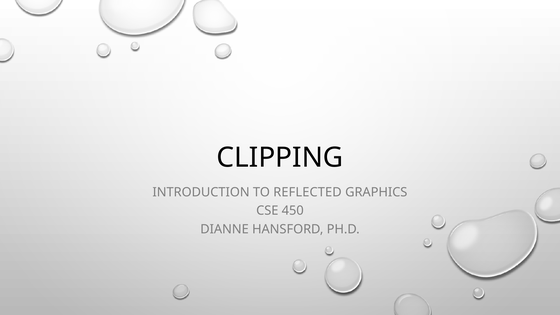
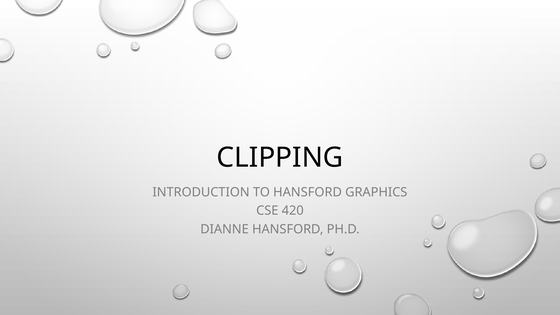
TO REFLECTED: REFLECTED -> HANSFORD
450: 450 -> 420
